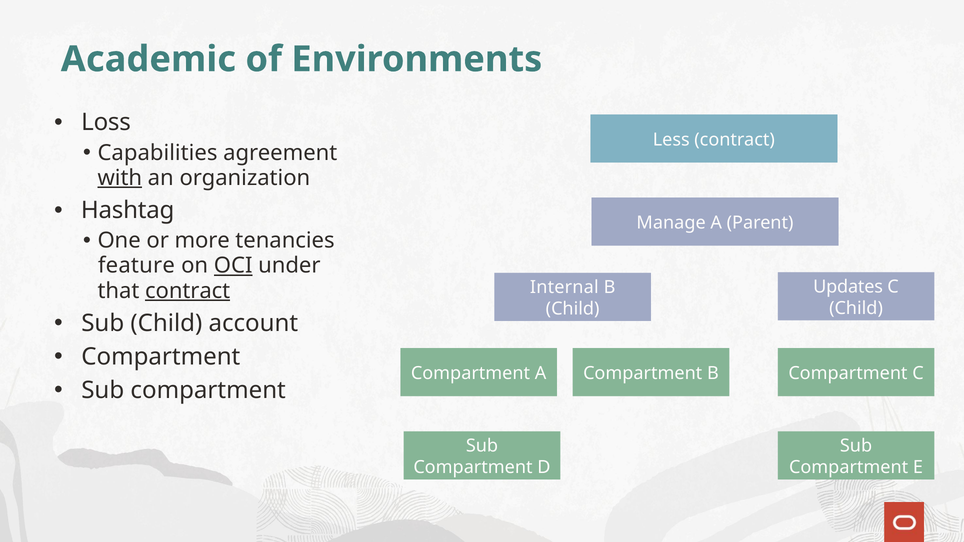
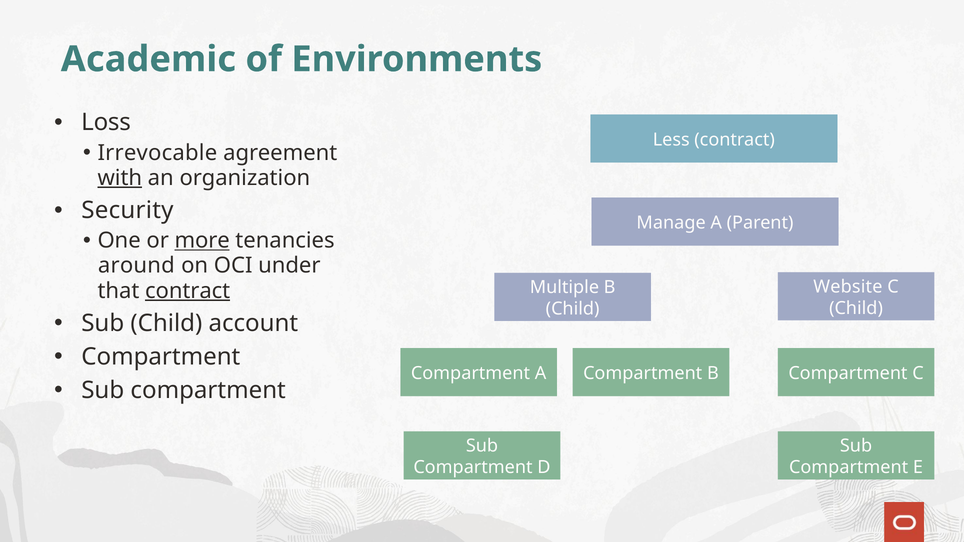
Capabilities: Capabilities -> Irrevocable
Hashtag: Hashtag -> Security
more underline: none -> present
feature: feature -> around
OCI underline: present -> none
Updates: Updates -> Website
Internal: Internal -> Multiple
